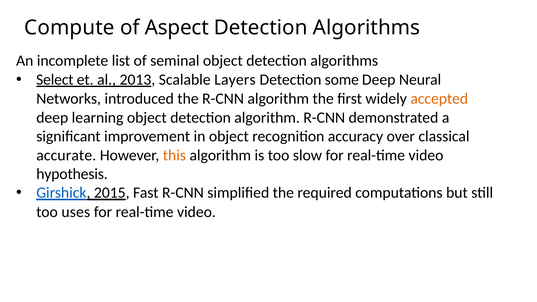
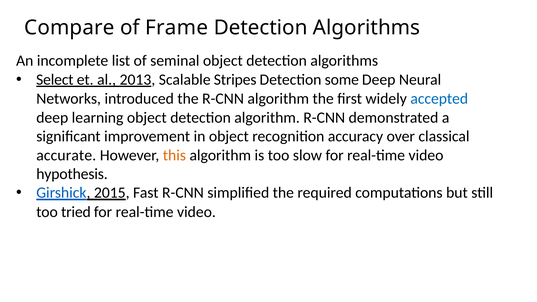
Compute: Compute -> Compare
Aspect: Aspect -> Frame
Layers: Layers -> Stripes
accepted colour: orange -> blue
uses: uses -> tried
